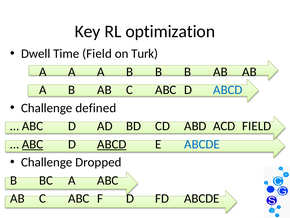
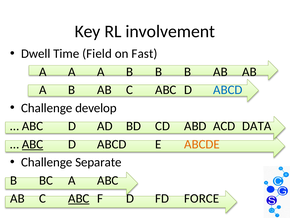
optimization: optimization -> involvement
Turk: Turk -> Fast
defined: defined -> develop
ACD FIELD: FIELD -> DATA
ABCD at (112, 144) underline: present -> none
ABCDE at (202, 144) colour: blue -> orange
Dropped: Dropped -> Separate
ABC at (79, 198) underline: none -> present
FD ABCDE: ABCDE -> FORCE
